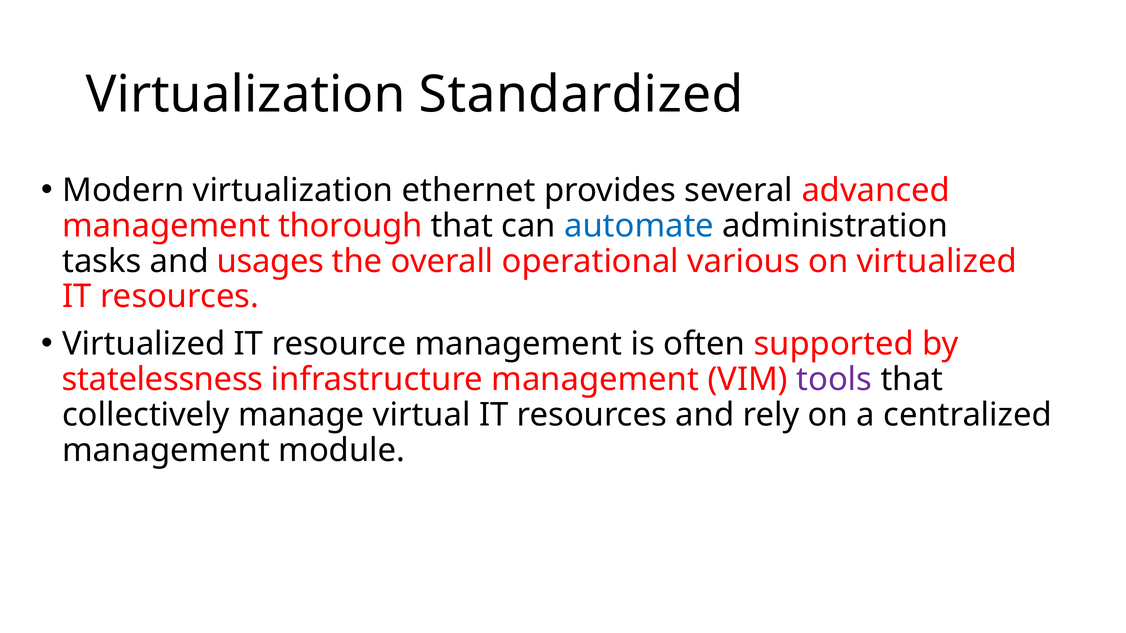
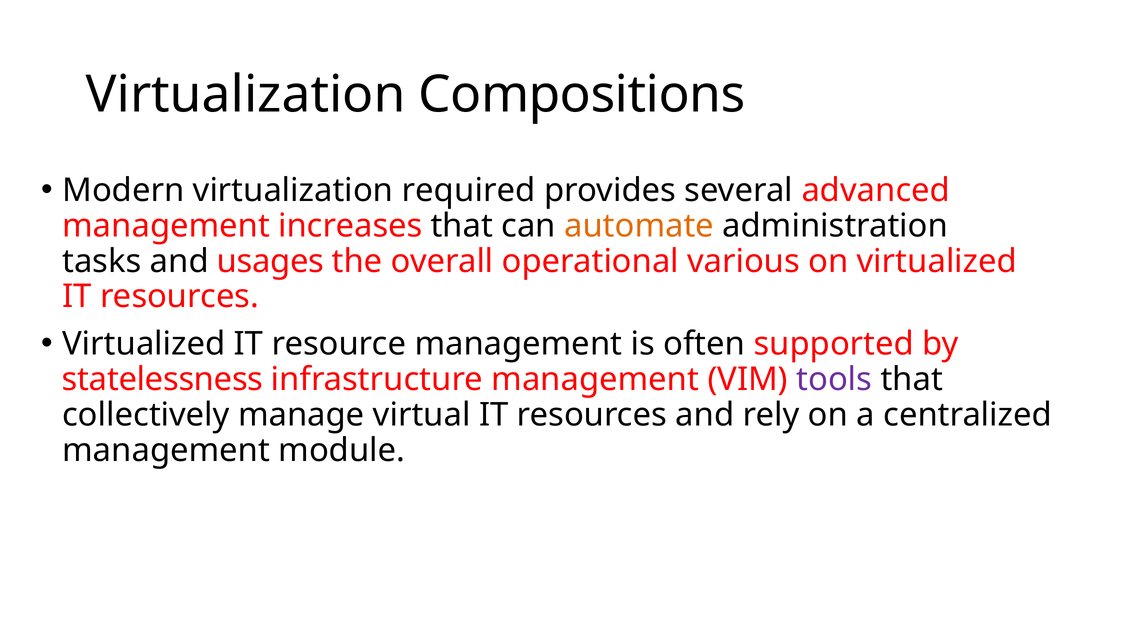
Standardized: Standardized -> Compositions
ethernet: ethernet -> required
thorough: thorough -> increases
automate colour: blue -> orange
